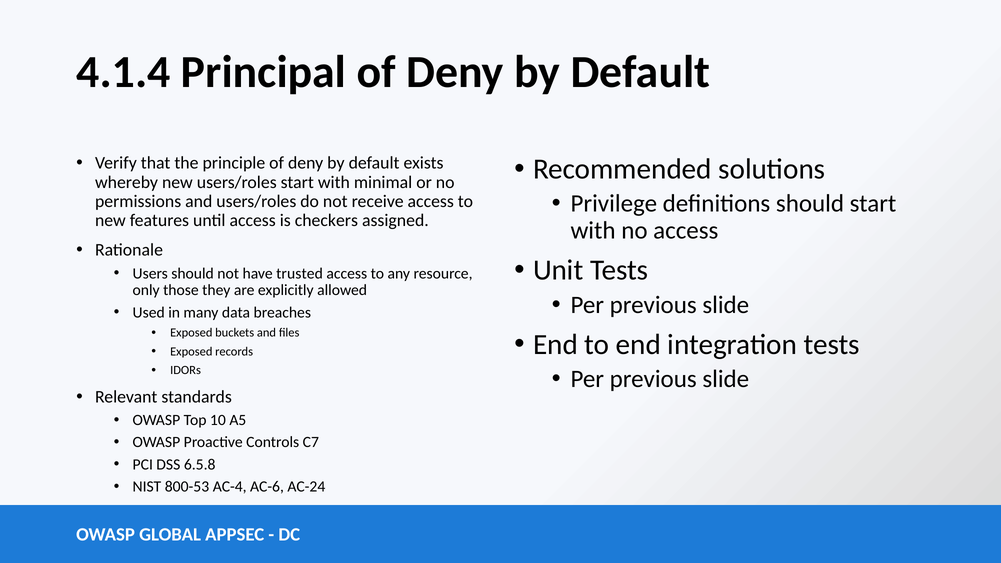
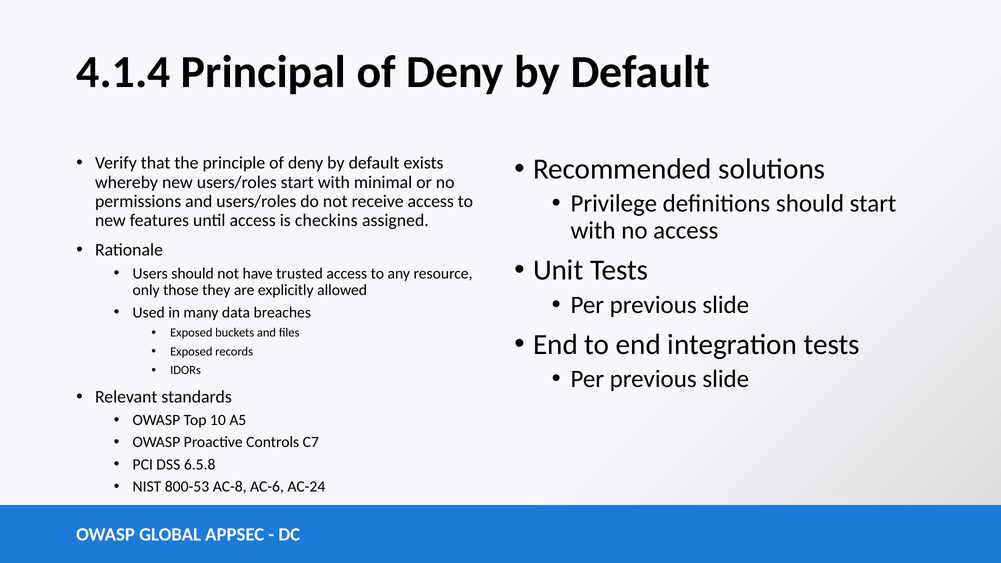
checkers: checkers -> checkins
AC-4: AC-4 -> AC-8
